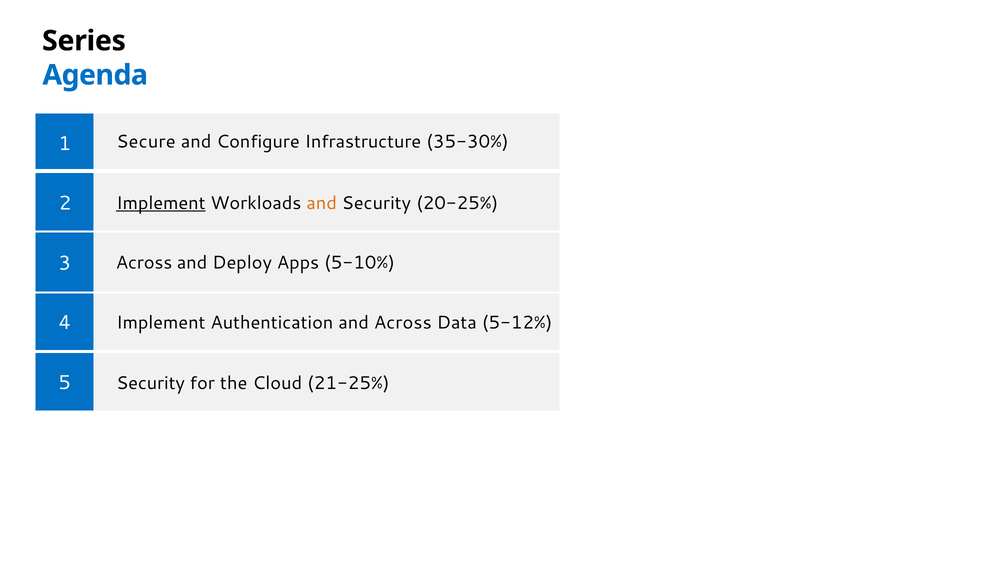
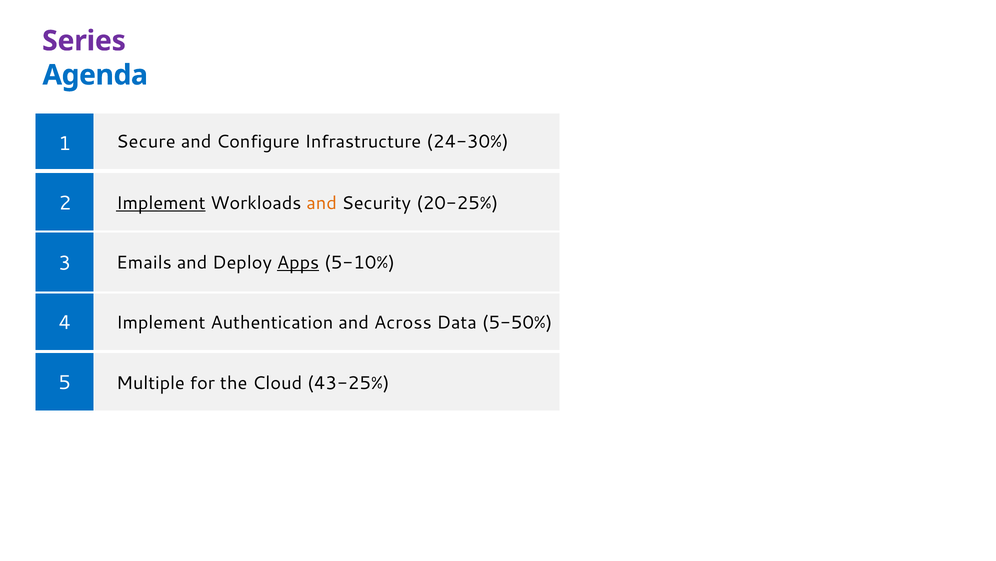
Series colour: black -> purple
35-30%: 35-30% -> 24-30%
3 Across: Across -> Emails
Apps underline: none -> present
5-12%: 5-12% -> 5-50%
5 Security: Security -> Multiple
21-25%: 21-25% -> 43-25%
